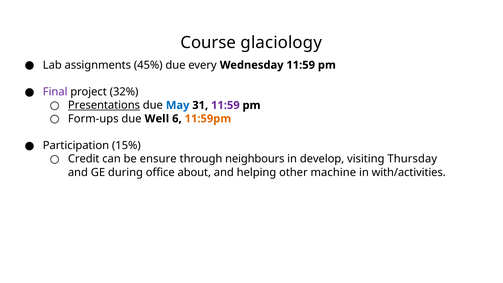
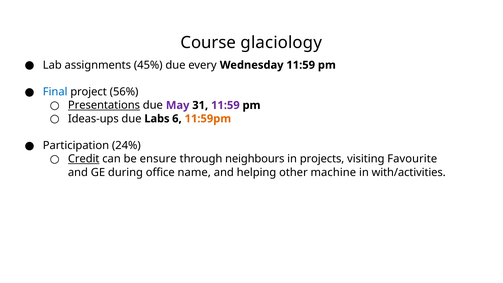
Final colour: purple -> blue
32%: 32% -> 56%
May colour: blue -> purple
Form-ups: Form-ups -> Ideas-ups
Well: Well -> Labs
15%: 15% -> 24%
Credit underline: none -> present
develop: develop -> projects
Thursday: Thursday -> Favourite
about: about -> name
